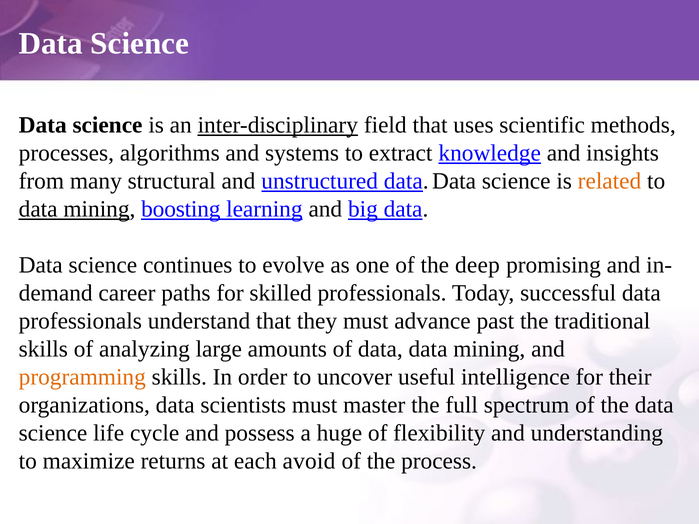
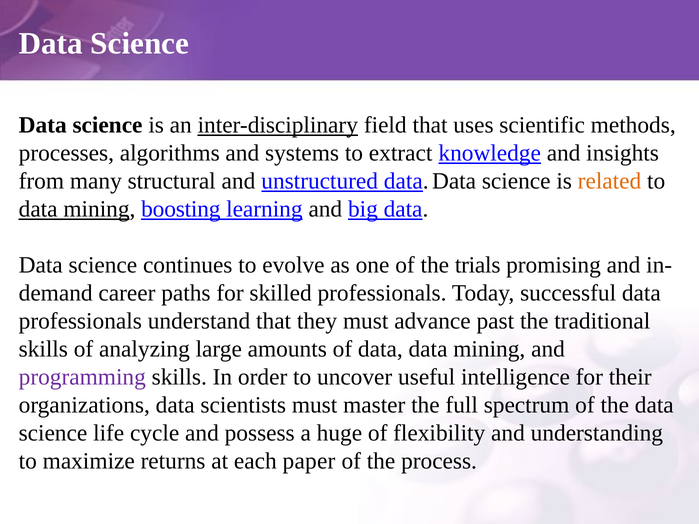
deep: deep -> trials
programming colour: orange -> purple
avoid: avoid -> paper
